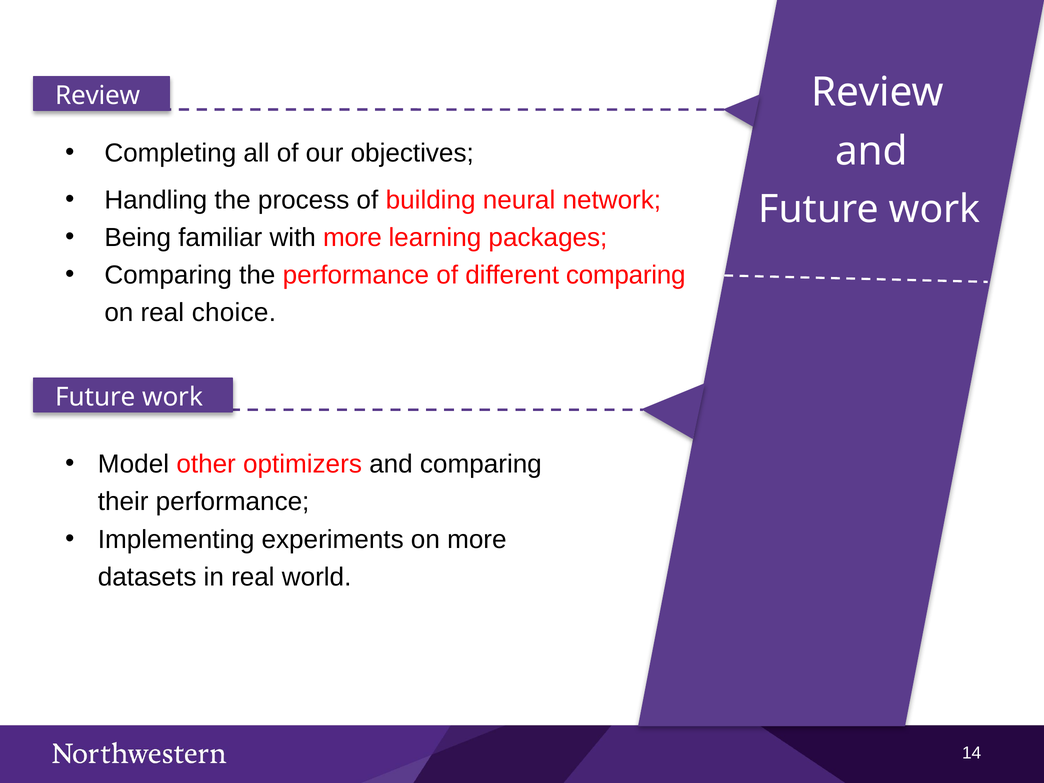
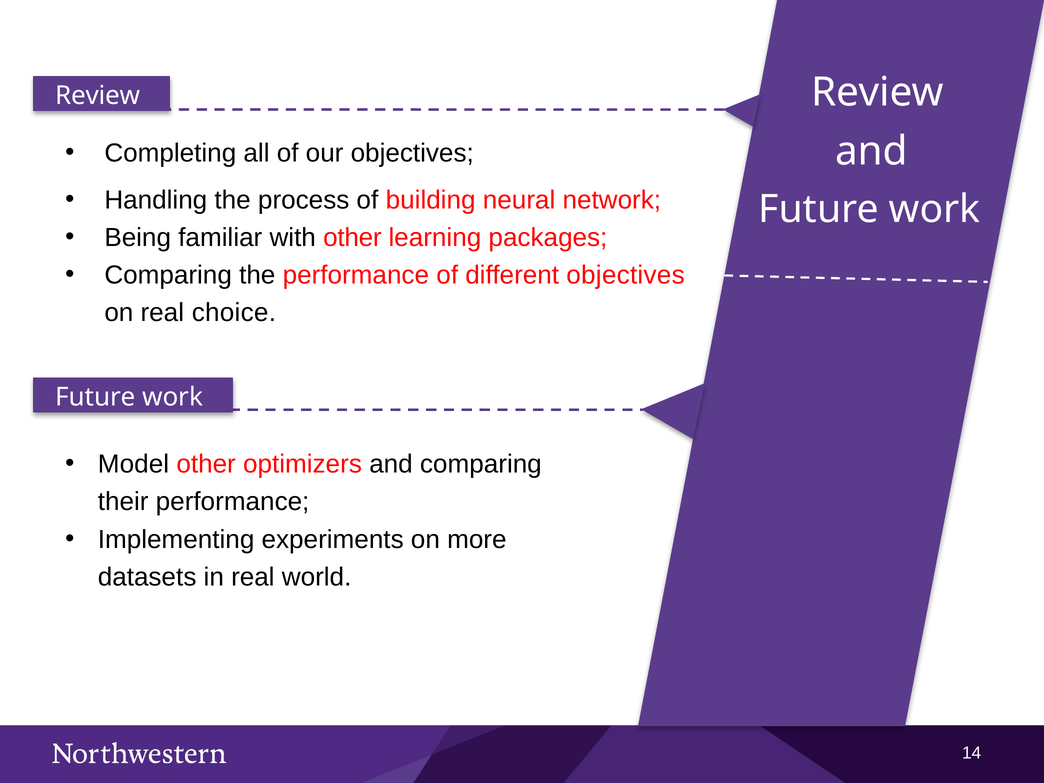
with more: more -> other
different comparing: comparing -> objectives
